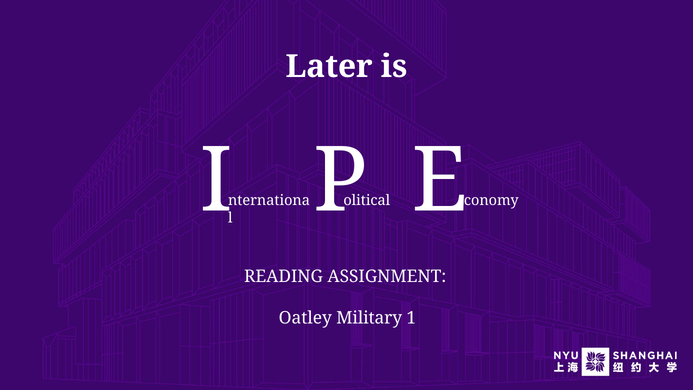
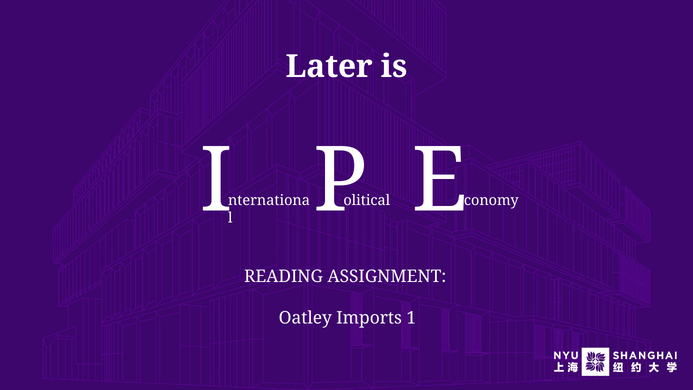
Military: Military -> Imports
